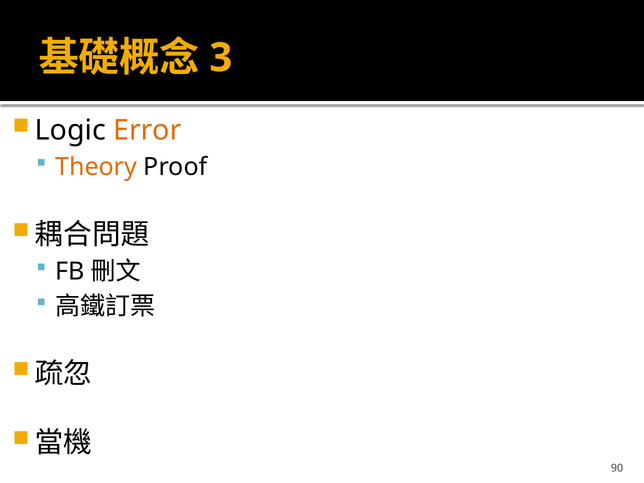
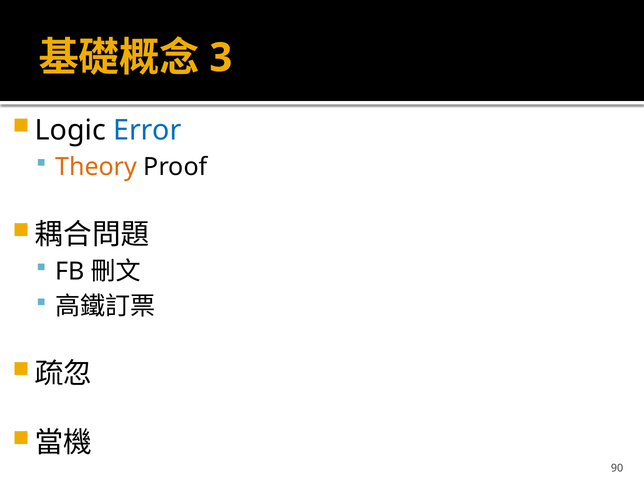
Error colour: orange -> blue
